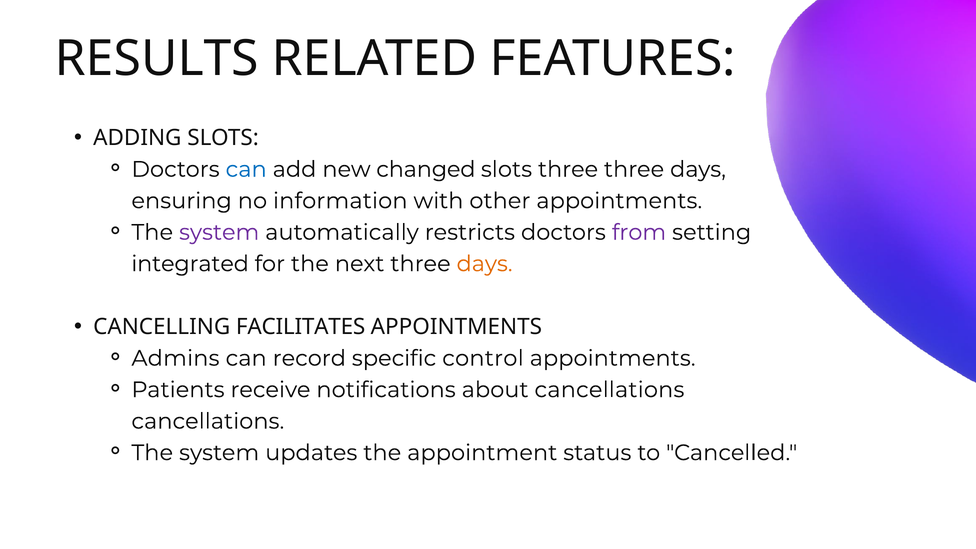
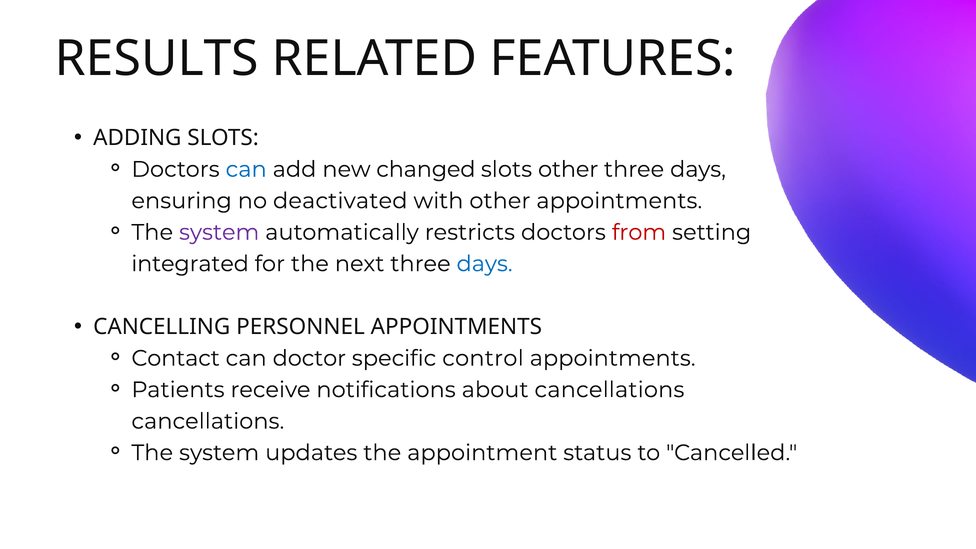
slots three: three -> other
information: information -> deactivated
from colour: purple -> red
days at (485, 264) colour: orange -> blue
FACILITATES: FACILITATES -> PERSONNEL
Admins: Admins -> Contact
record: record -> doctor
